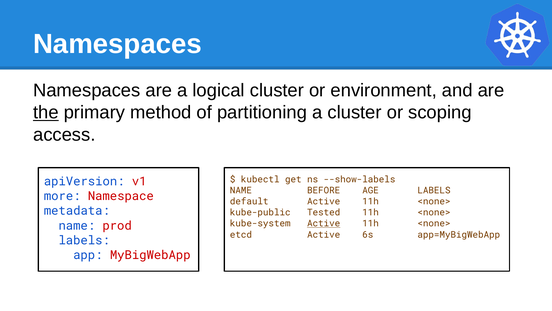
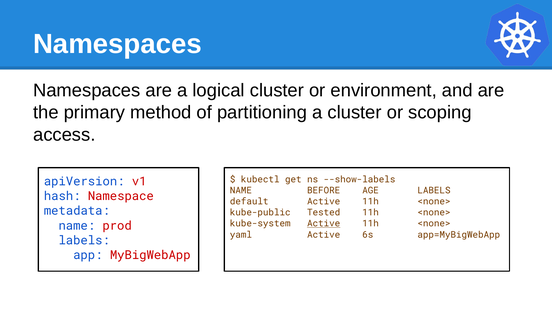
the underline: present -> none
more: more -> hash
etcd: etcd -> yaml
